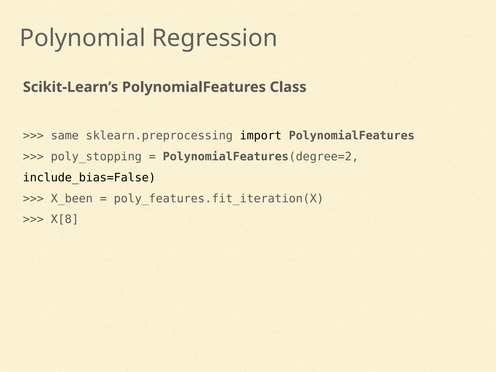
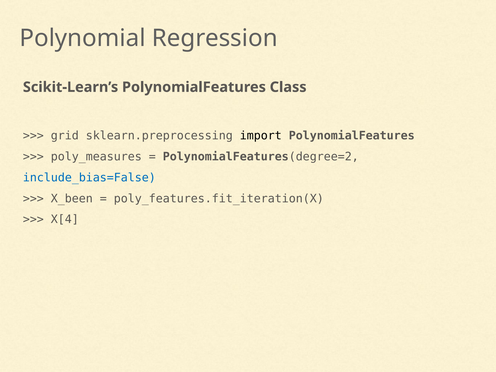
same: same -> grid
poly_stopping: poly_stopping -> poly_measures
include_bias=False colour: black -> blue
X[8: X[8 -> X[4
